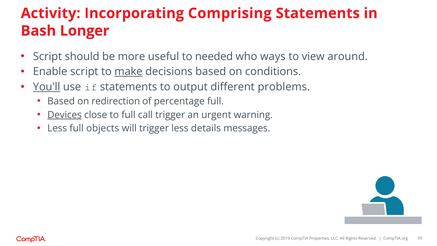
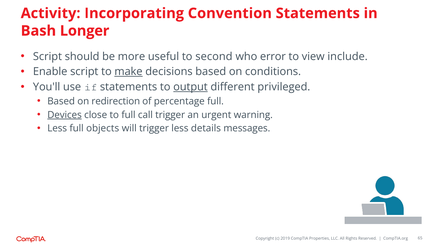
Comprising: Comprising -> Convention
needed: needed -> second
ways: ways -> error
around: around -> include
You'll underline: present -> none
output underline: none -> present
problems: problems -> privileged
